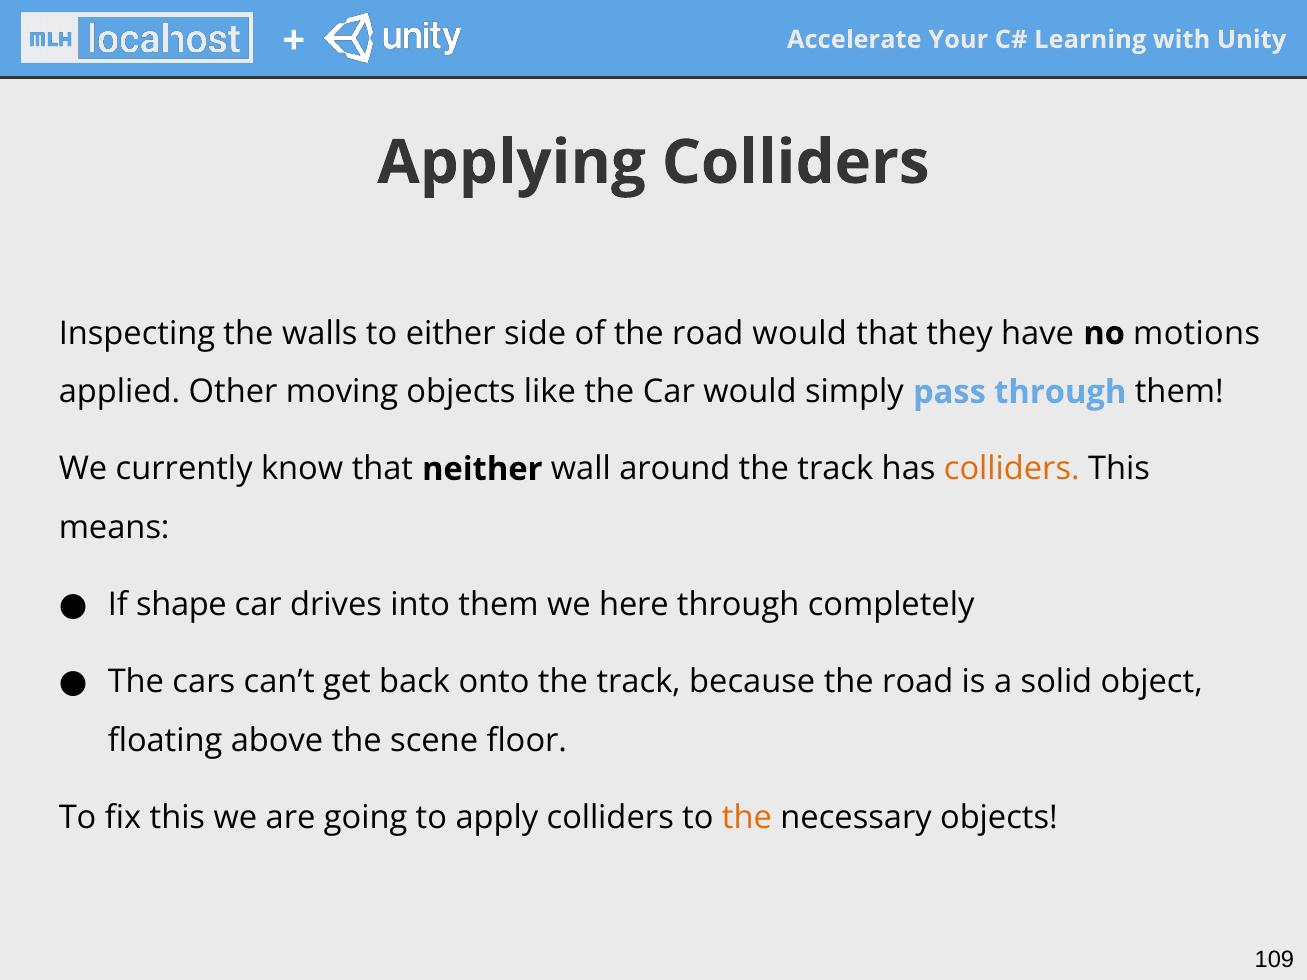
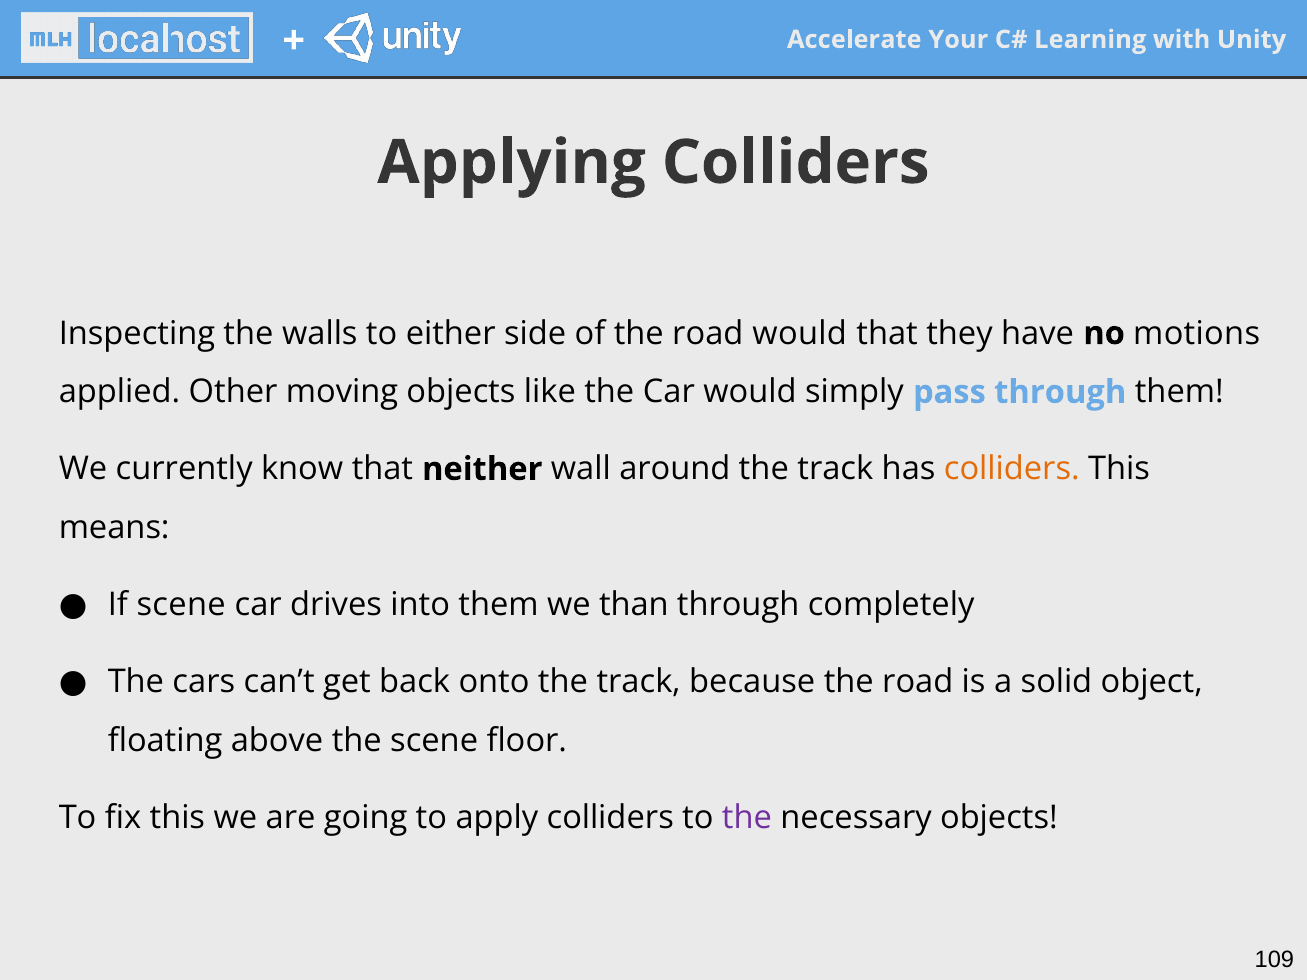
If shape: shape -> scene
here: here -> than
the at (747, 818) colour: orange -> purple
